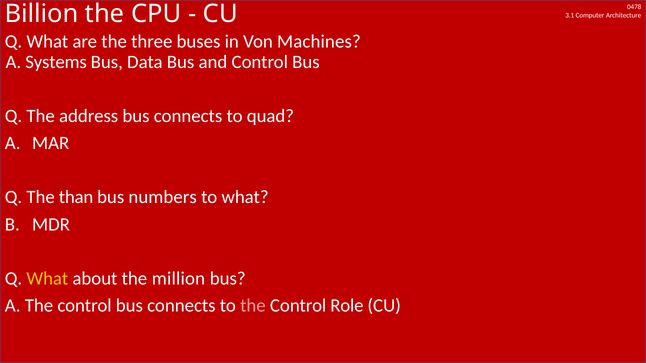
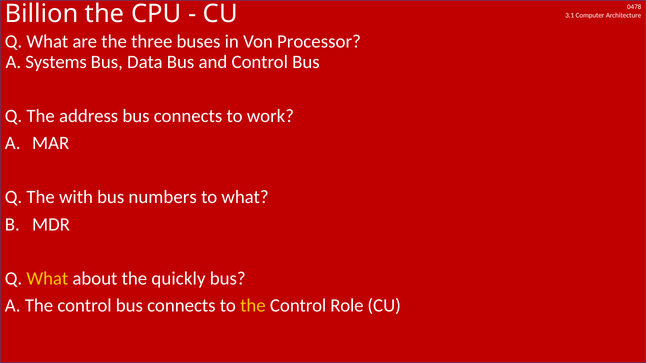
Machines: Machines -> Processor
quad: quad -> work
than: than -> with
million: million -> quickly
the at (253, 306) colour: pink -> yellow
